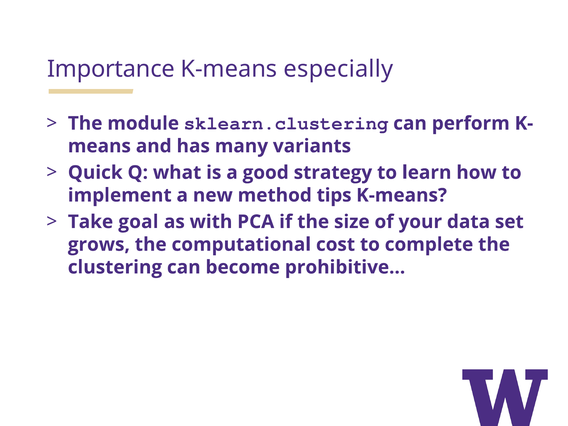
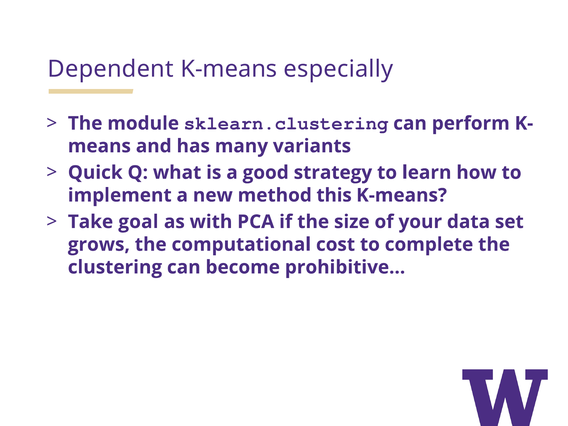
Importance: Importance -> Dependent
tips: tips -> this
